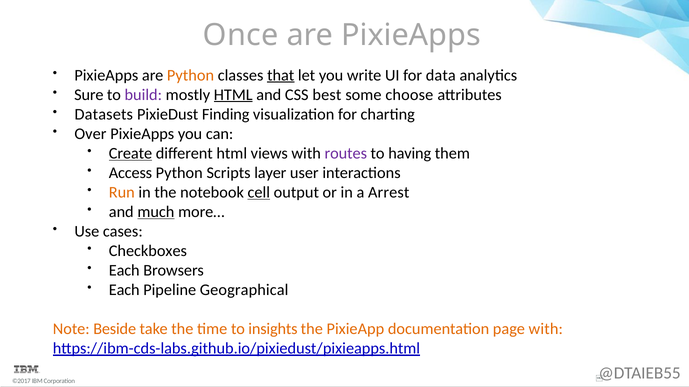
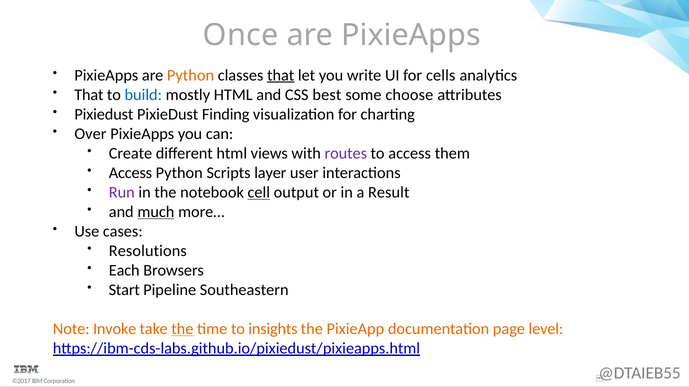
data: data -> cells
Sure at (89, 95): Sure -> That
build colour: purple -> blue
HTML at (233, 95) underline: present -> none
Datasets at (104, 114): Datasets -> Pixiedust
Create underline: present -> none
to having: having -> access
Run colour: orange -> purple
Arrest: Arrest -> Result
Checkboxes: Checkboxes -> Resolutions
Each at (124, 290): Each -> Start
Geographical: Geographical -> Southeastern
Beside: Beside -> Invoke
the at (182, 329) underline: none -> present
page with: with -> level
